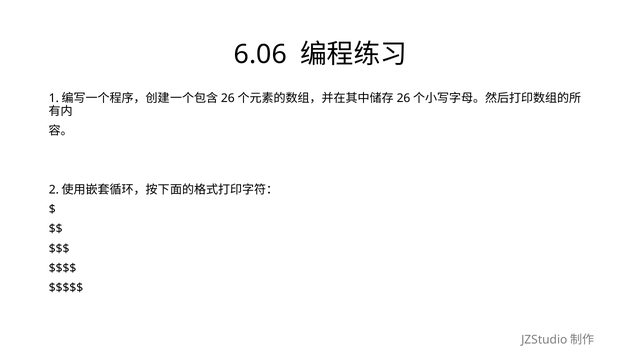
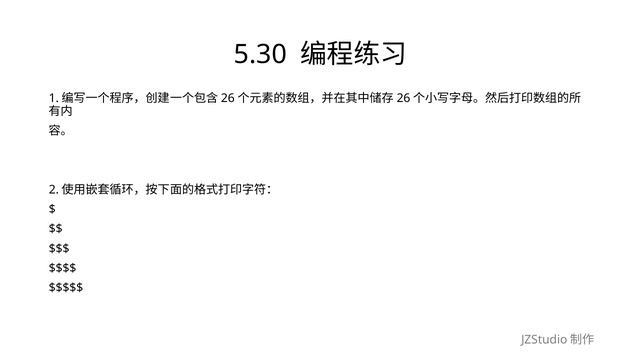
6.06: 6.06 -> 5.30
